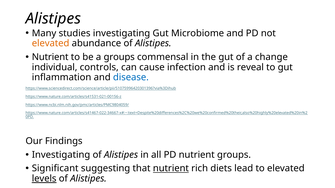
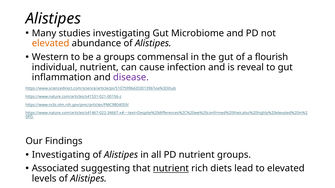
Nutrient at (50, 57): Nutrient -> Western
change: change -> flourish
individual controls: controls -> nutrient
disease colour: blue -> purple
Significant: Significant -> Associated
levels underline: present -> none
